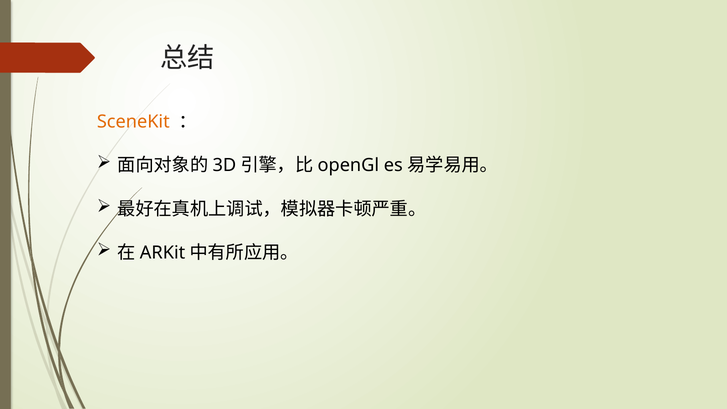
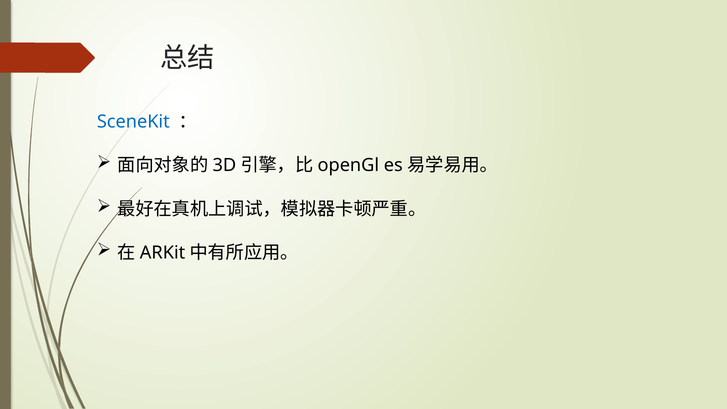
SceneKit colour: orange -> blue
